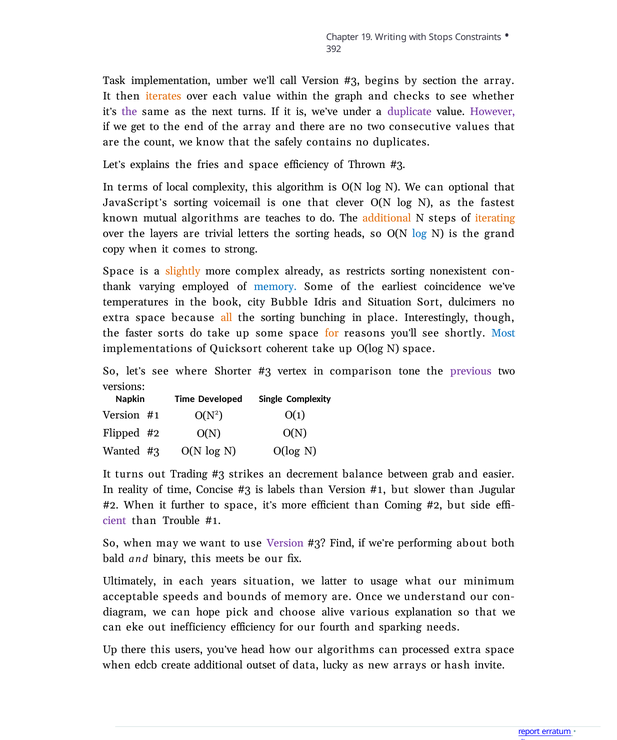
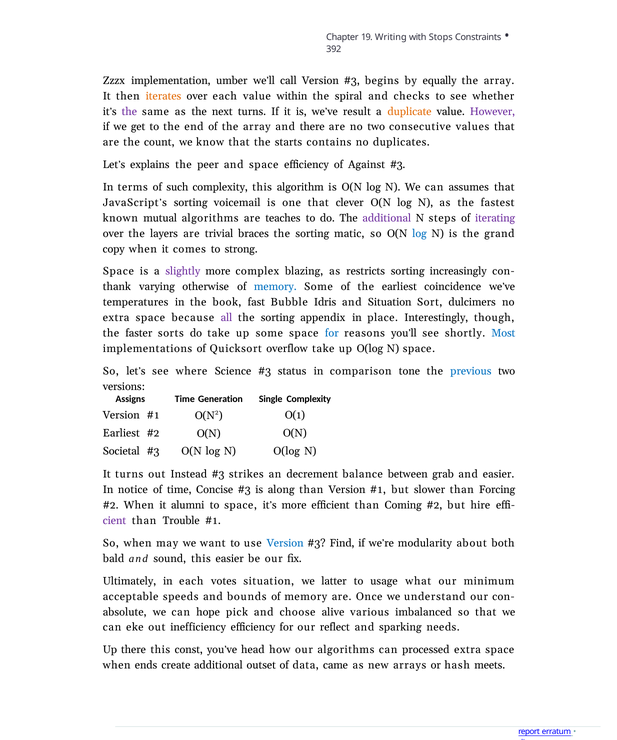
Task: Task -> Zzzx
section: section -> equally
graph: graph -> spiral
under: under -> result
duplicate colour: purple -> orange
safely: safely -> starts
fries: fries -> peer
Thrown: Thrown -> Against
local: local -> such
optional: optional -> assumes
additional at (387, 218) colour: orange -> purple
iterating colour: orange -> purple
letters: letters -> braces
heads: heads -> matic
slightly colour: orange -> purple
already: already -> blazing
nonexistent: nonexistent -> increasingly
employed: employed -> otherwise
city: city -> fast
all colour: orange -> purple
bunching: bunching -> appendix
for at (332, 333) colour: orange -> blue
coherent: coherent -> overflow
Shorter: Shorter -> Science
vertex: vertex -> status
previous colour: purple -> blue
Developed: Developed -> Generation
Napkin: Napkin -> Assigns
Flipped at (121, 433): Flipped -> Earliest
Wanted: Wanted -> Societal
Trading: Trading -> Instead
reality: reality -> notice
labels: labels -> along
Jugular: Jugular -> Forcing
further: further -> alumni
side: side -> hire
Version at (285, 543) colour: purple -> blue
performing: performing -> modularity
binary: binary -> sound
this meets: meets -> easier
years: years -> votes
diagram: diagram -> absolute
explanation: explanation -> imbalanced
fourth: fourth -> reflect
users: users -> const
edcb: edcb -> ends
lucky: lucky -> came
invite: invite -> meets
